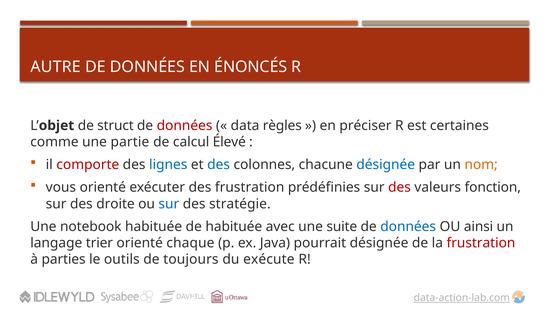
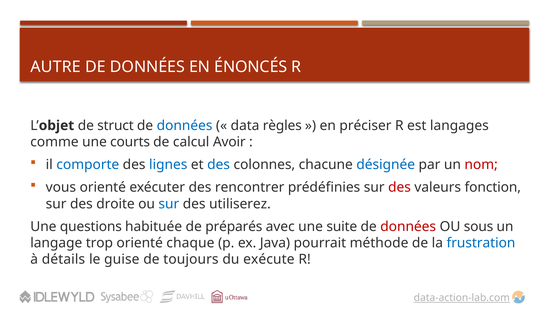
données at (185, 125) colour: red -> blue
certaines: certaines -> langages
partie: partie -> courts
Élevé: Élevé -> Avoir
comporte colour: red -> blue
nom colour: orange -> red
des frustration: frustration -> rencontrer
stratégie: stratégie -> utiliserez
notebook: notebook -> questions
de habituée: habituée -> préparés
données at (408, 226) colour: blue -> red
ainsi: ainsi -> sous
trier: trier -> trop
pourrait désignée: désignée -> méthode
frustration at (481, 243) colour: red -> blue
parties: parties -> détails
outils: outils -> guise
